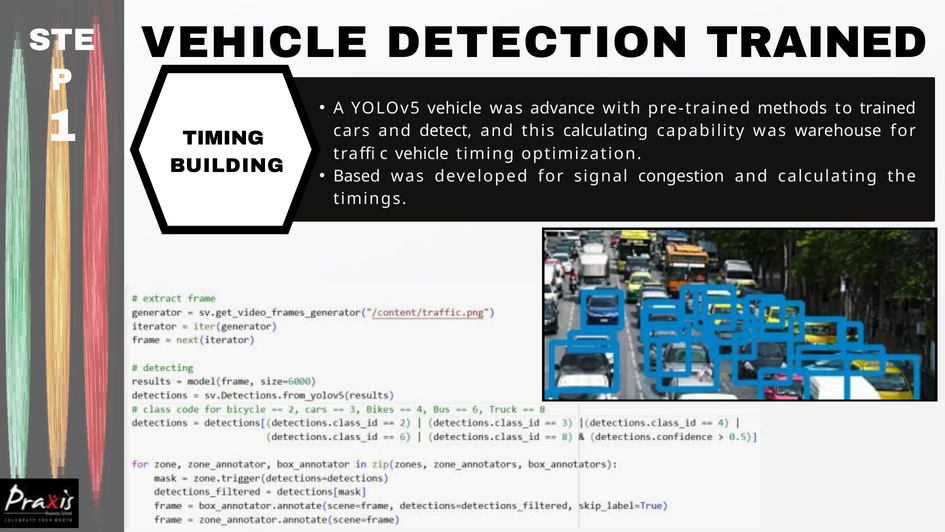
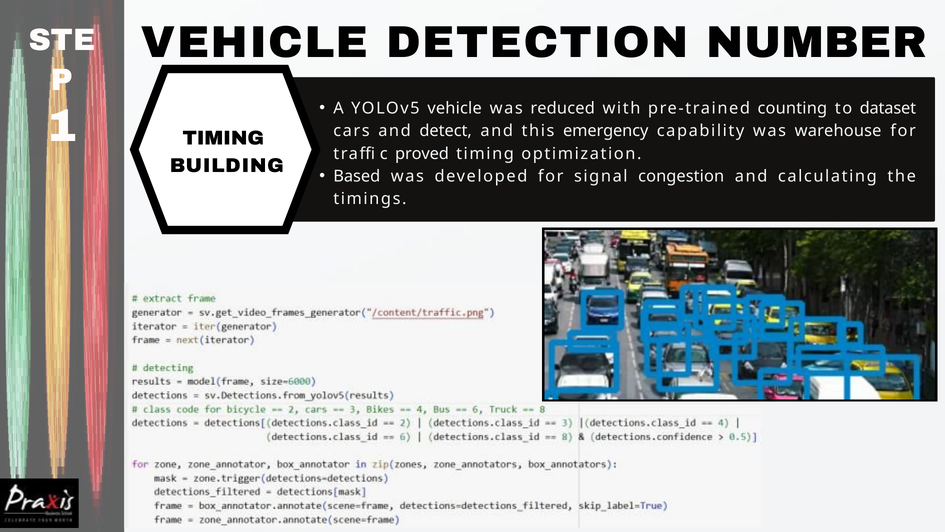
DETECTION TRAINED: TRAINED -> NUMBER
advance: advance -> reduced
methods: methods -> counting
to trained: trained -> dataset
this calculating: calculating -> emergency
vehicle at (422, 153): vehicle -> proved
